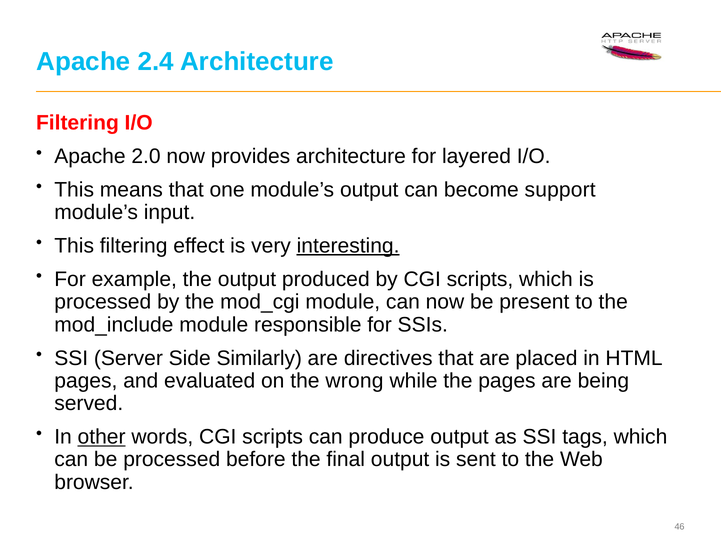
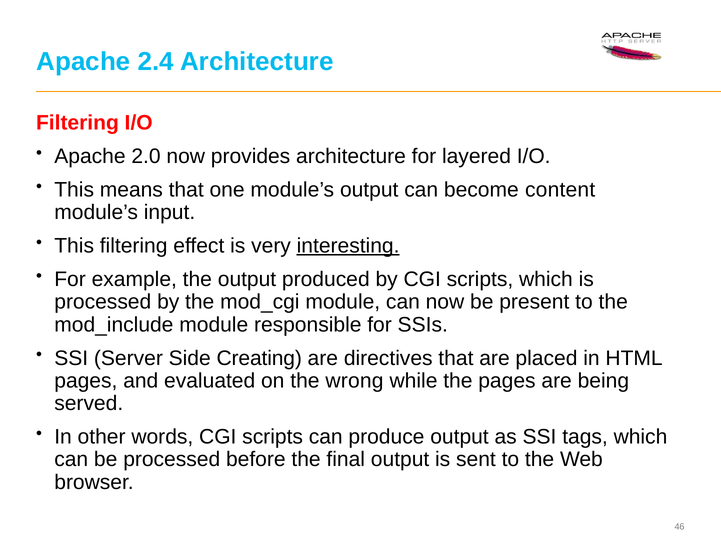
support: support -> content
Similarly: Similarly -> Creating
other underline: present -> none
